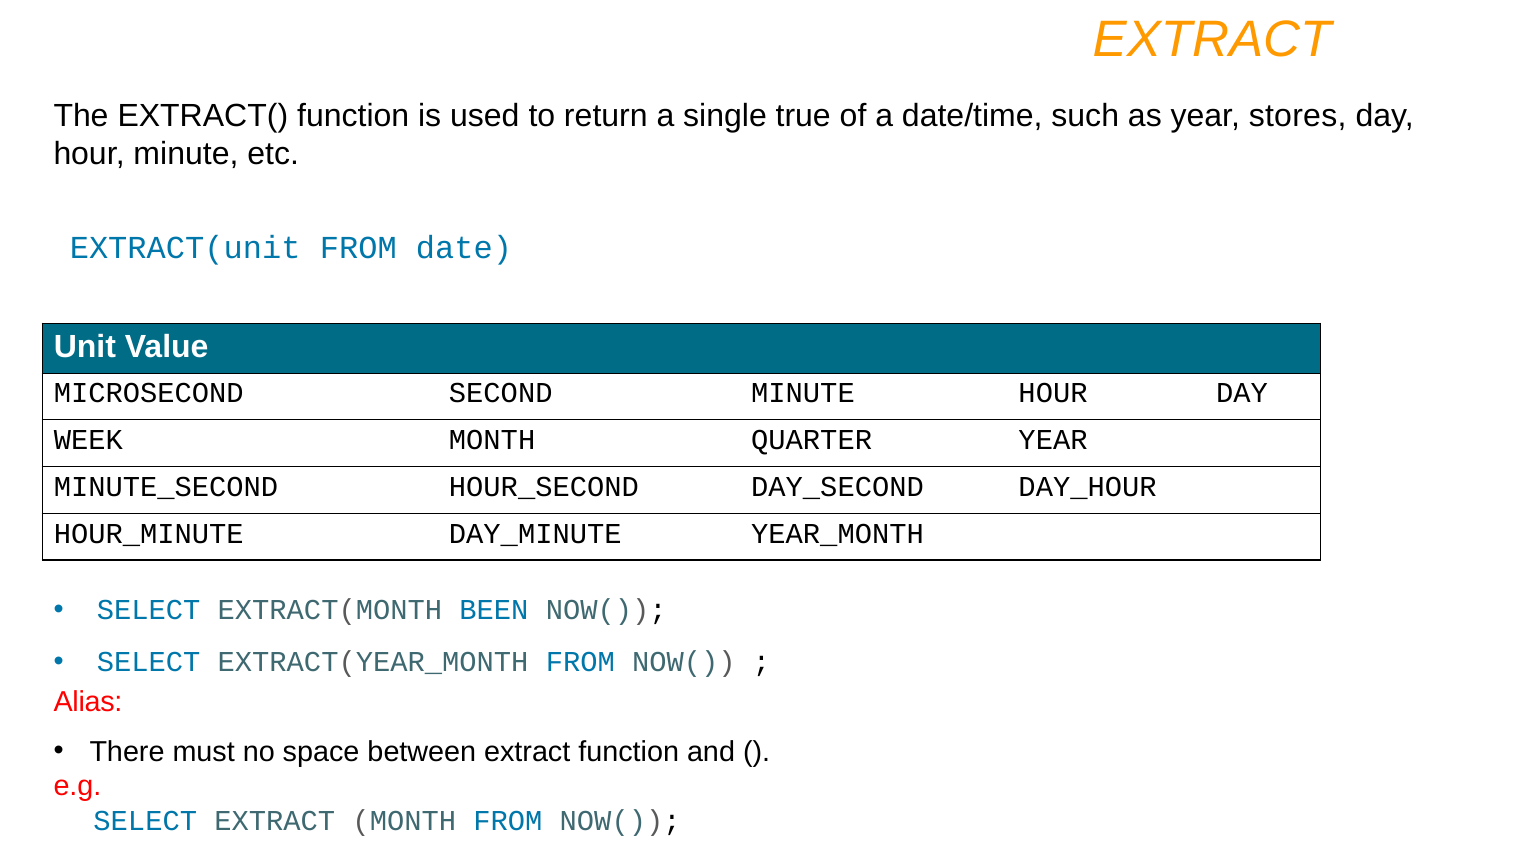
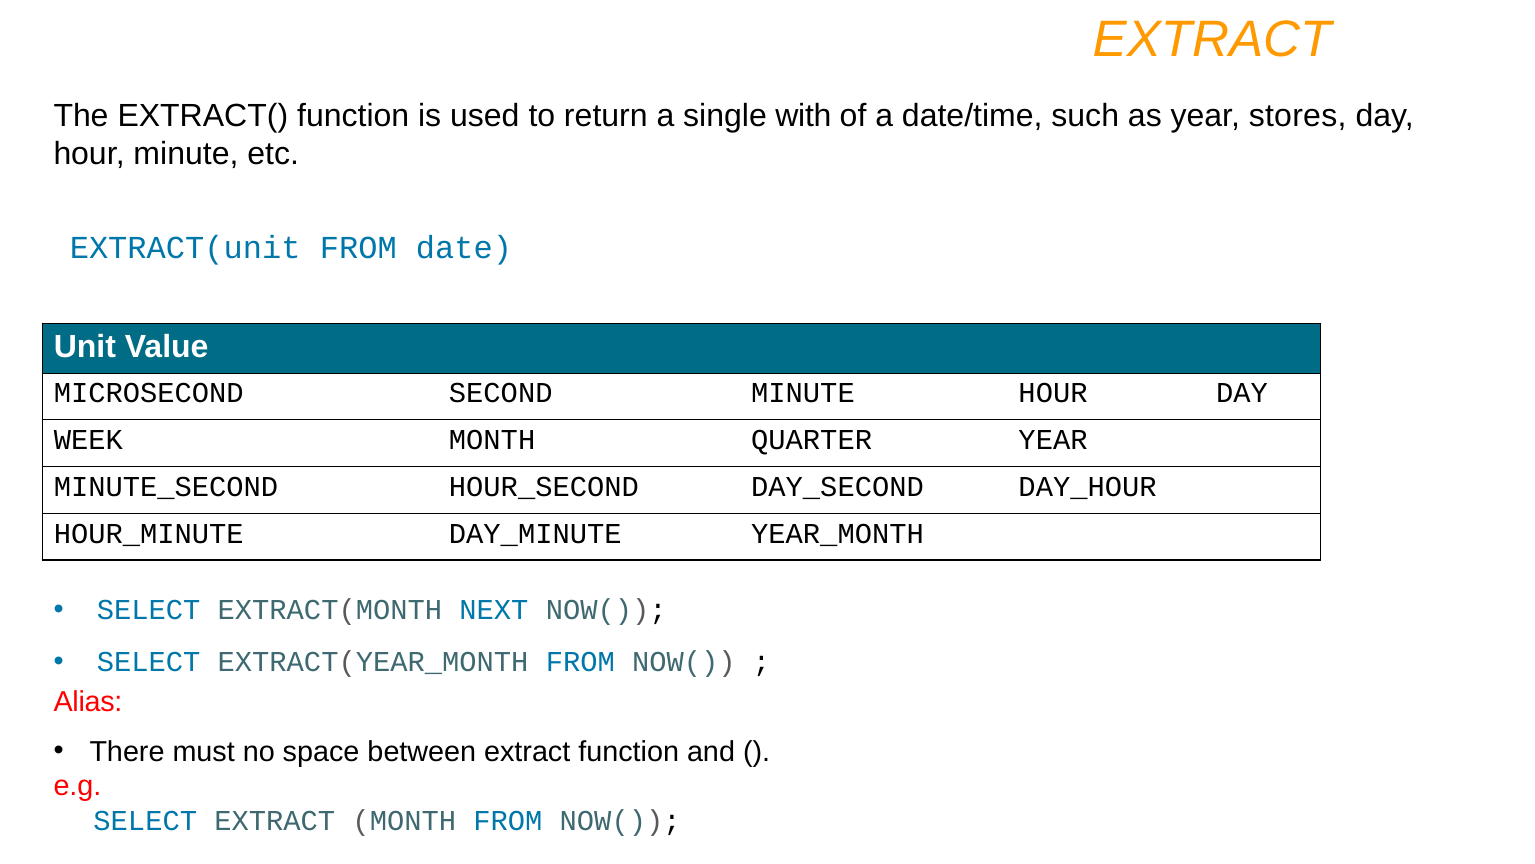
true: true -> with
BEEN: BEEN -> NEXT
